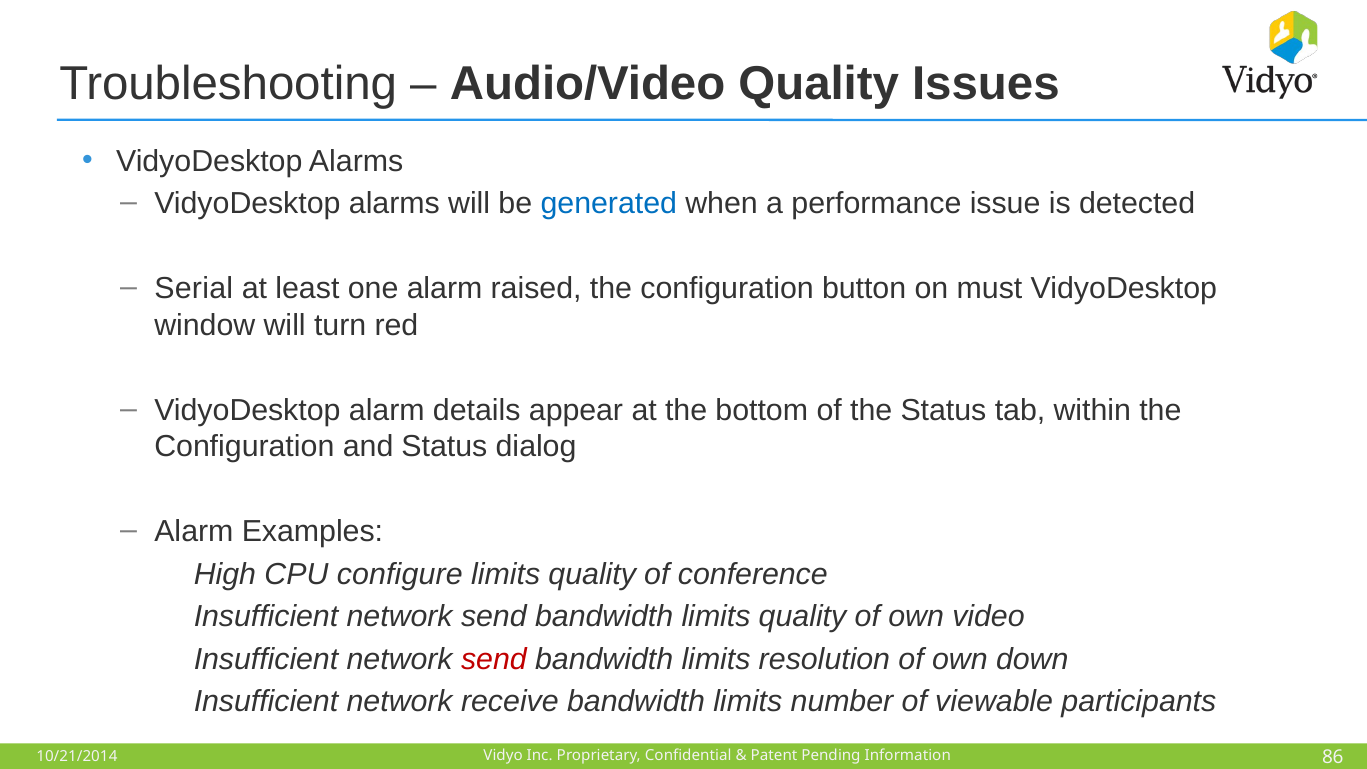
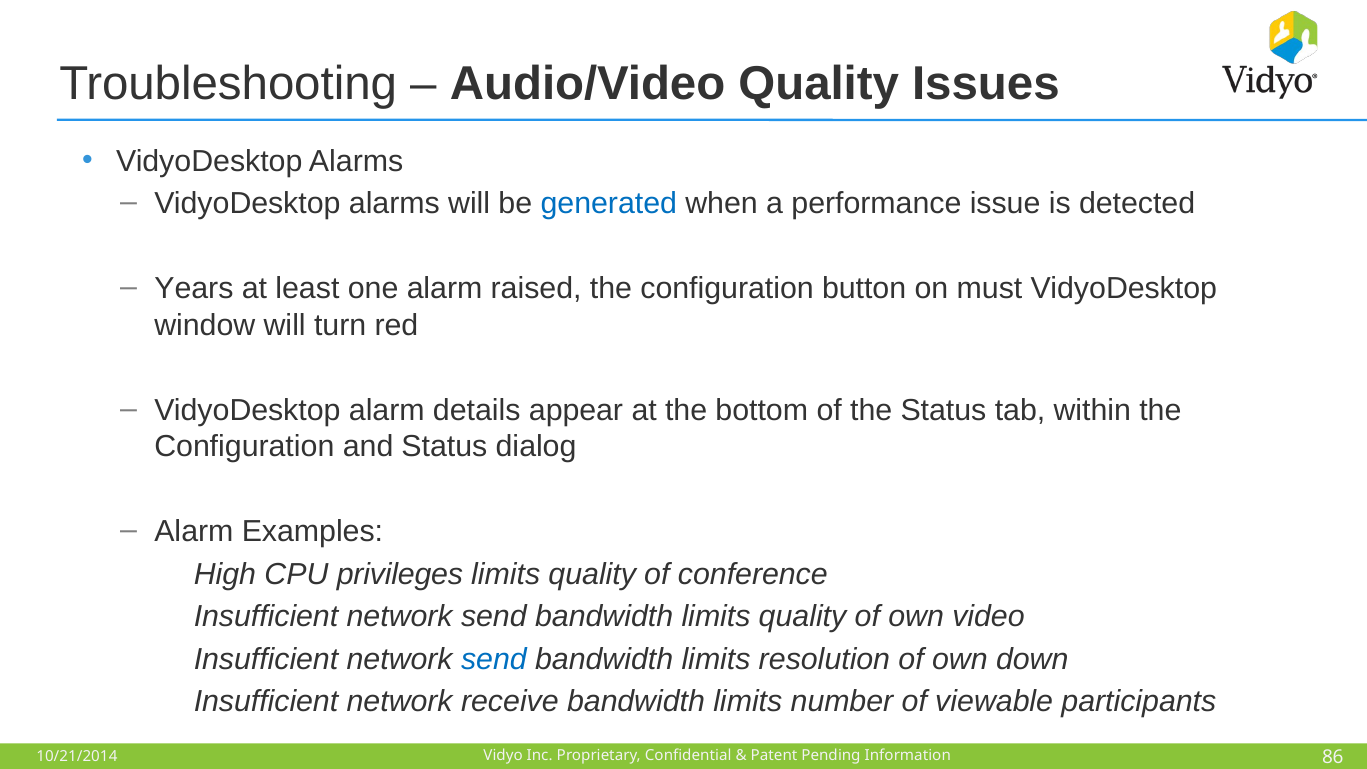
Serial: Serial -> Years
configure: configure -> privileges
send at (494, 659) colour: red -> blue
